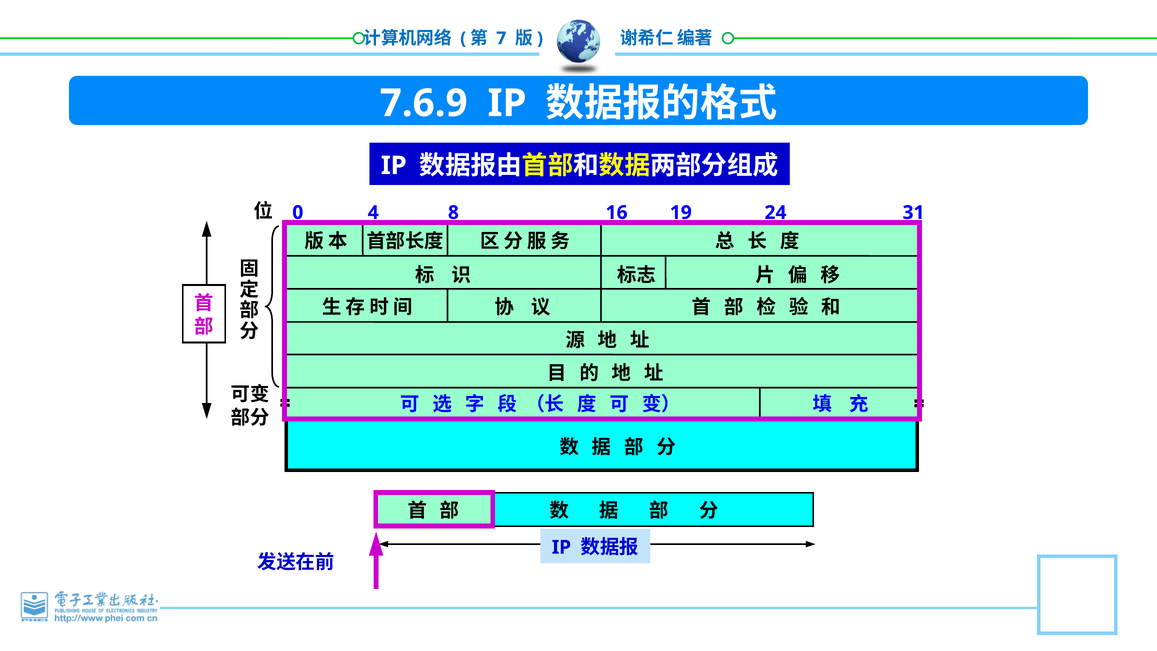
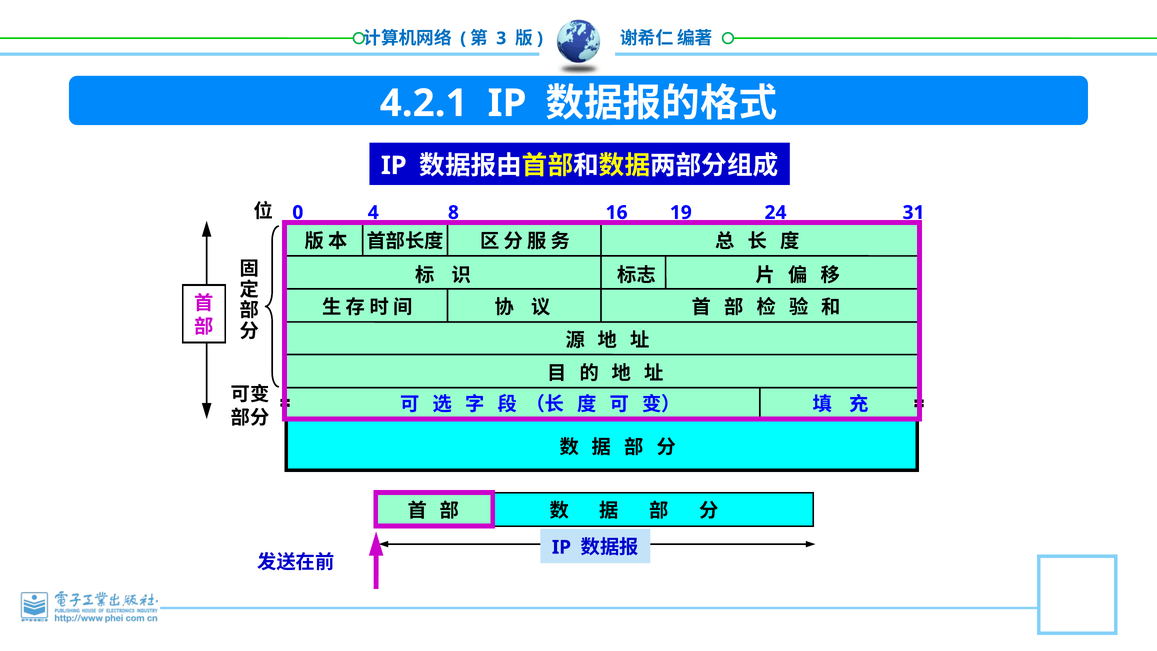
7: 7 -> 3
7.6.9: 7.6.9 -> 4.2.1
